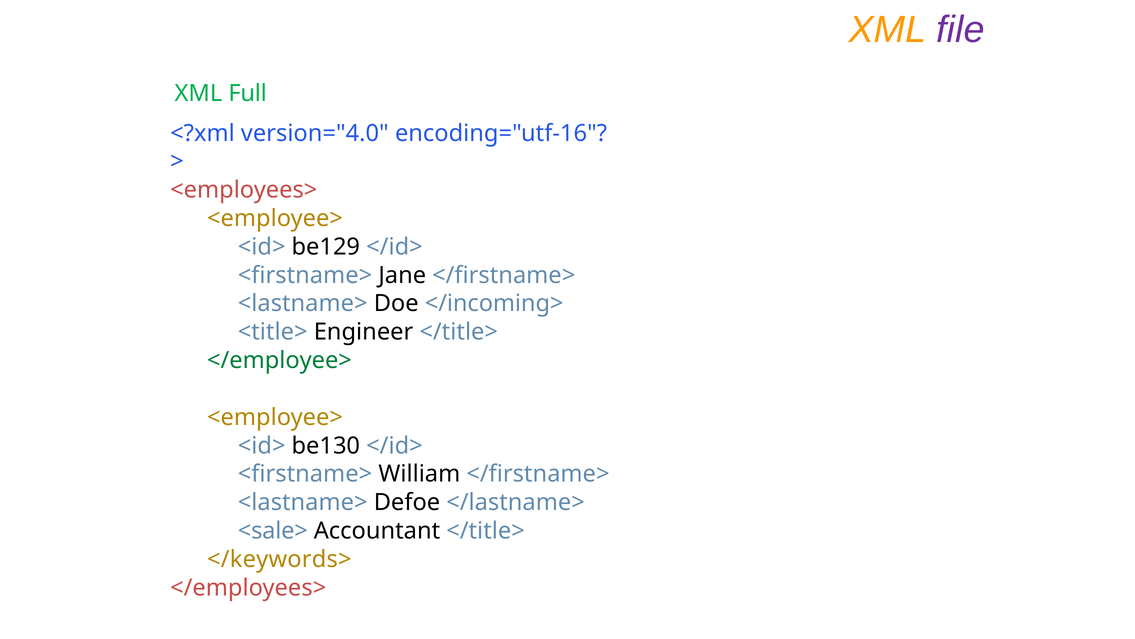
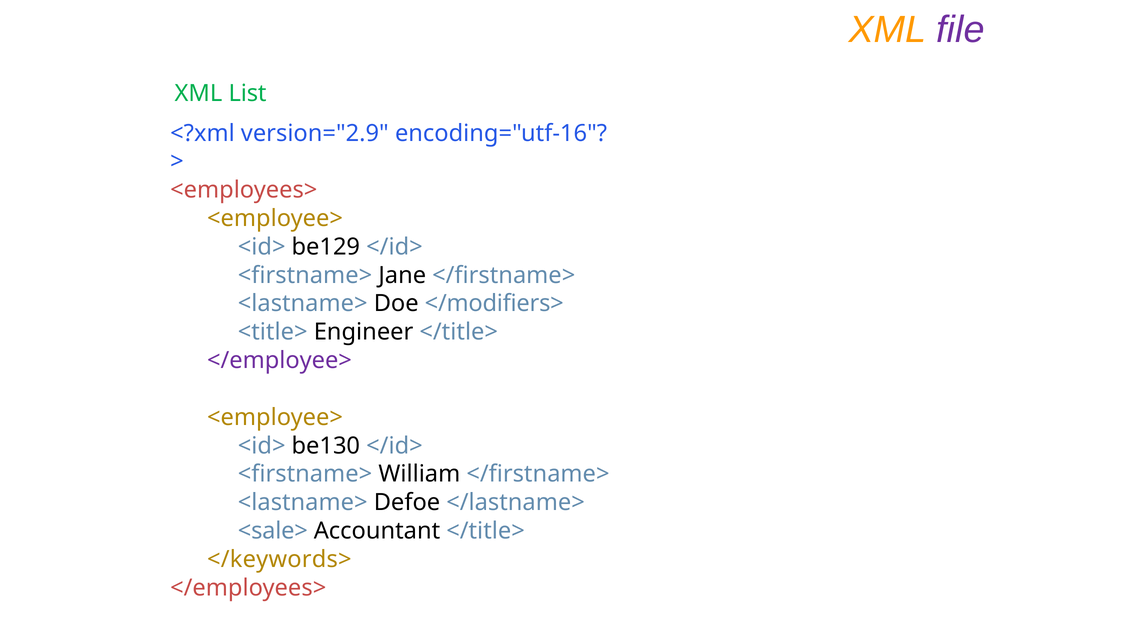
Full: Full -> List
version="4.0: version="4.0 -> version="2.9
</incoming>: </incoming> -> </modifiers>
</employee> colour: green -> purple
